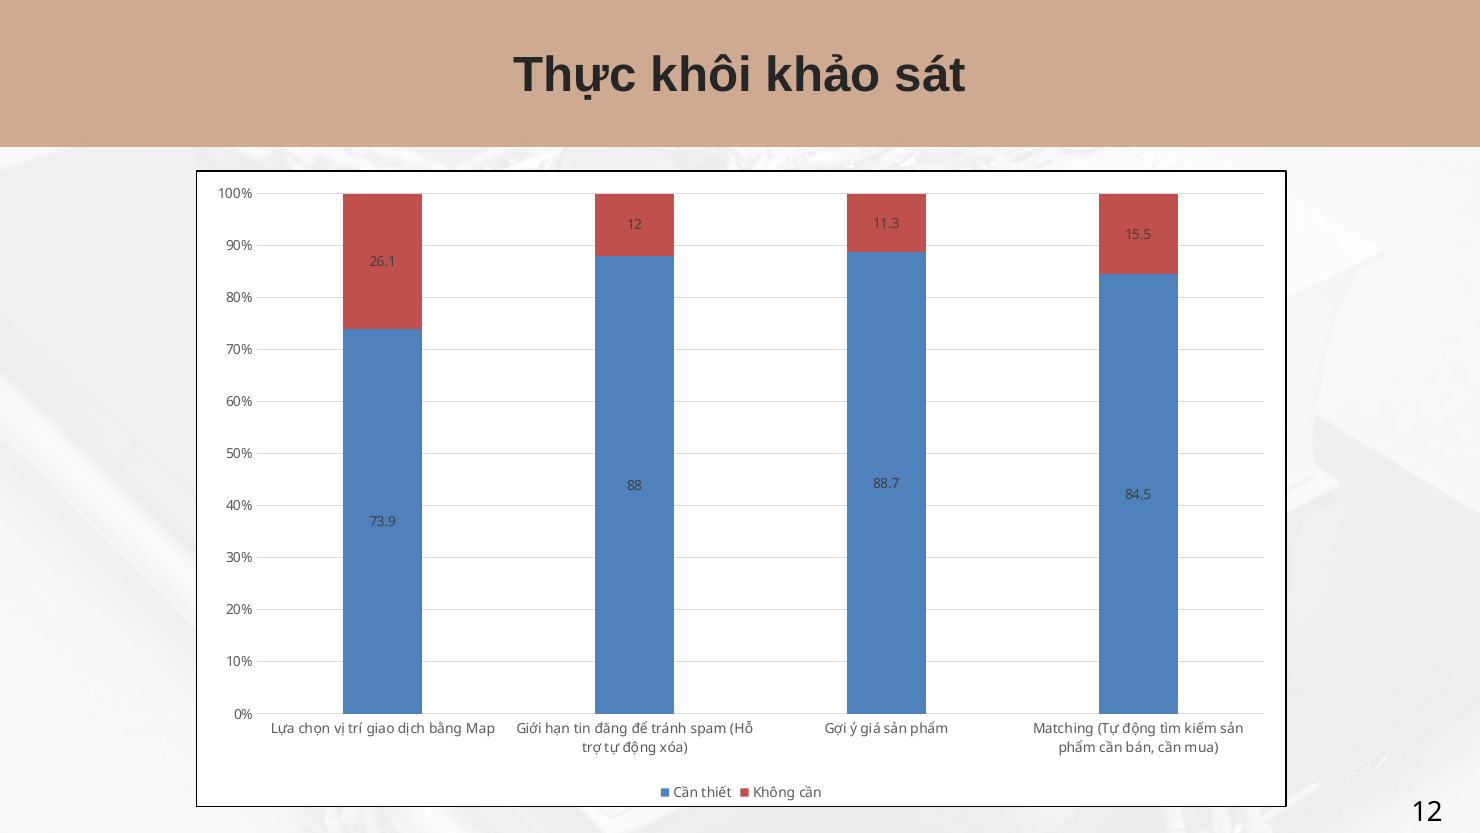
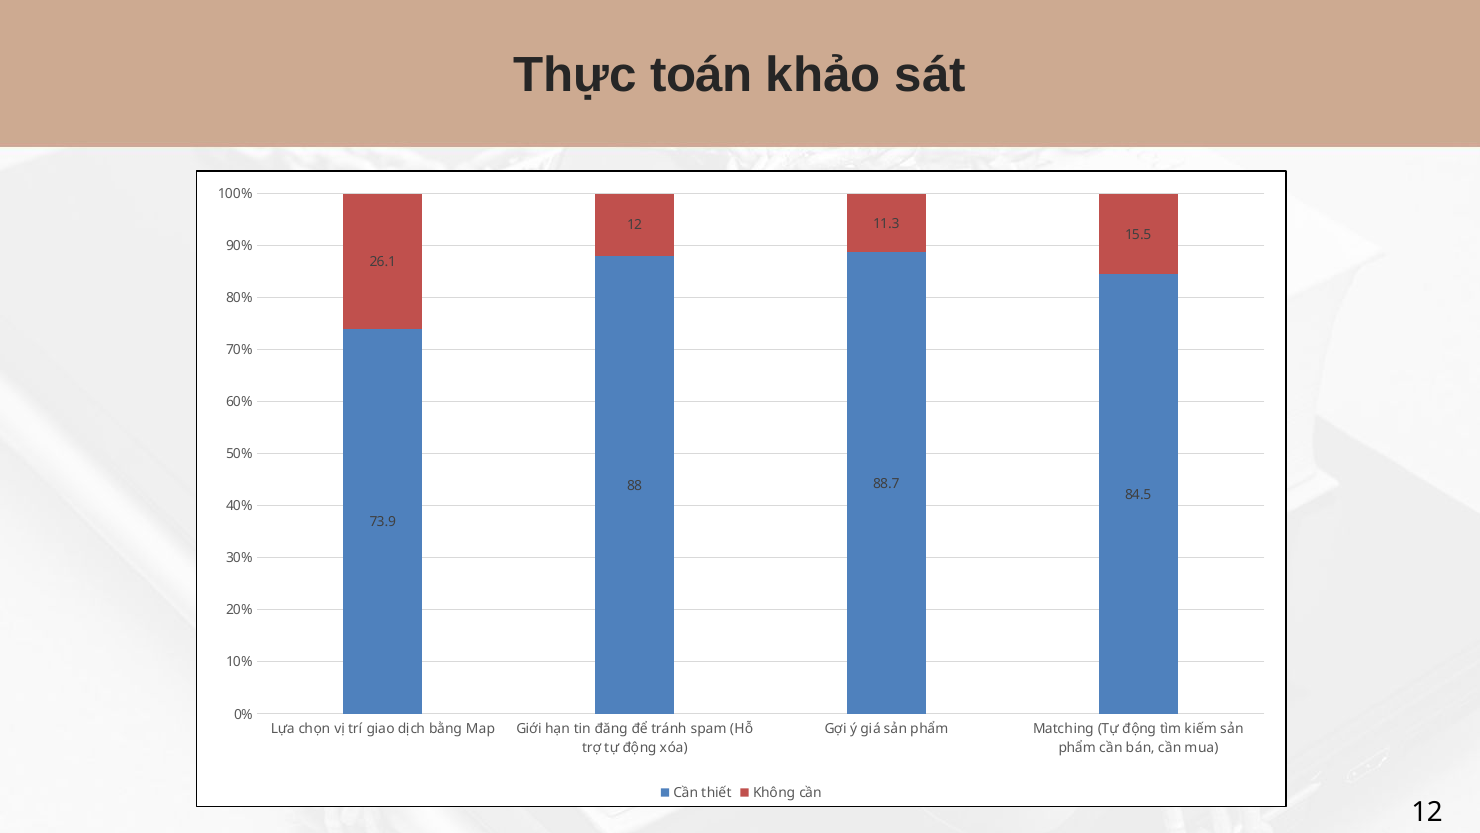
khôi: khôi -> toán
